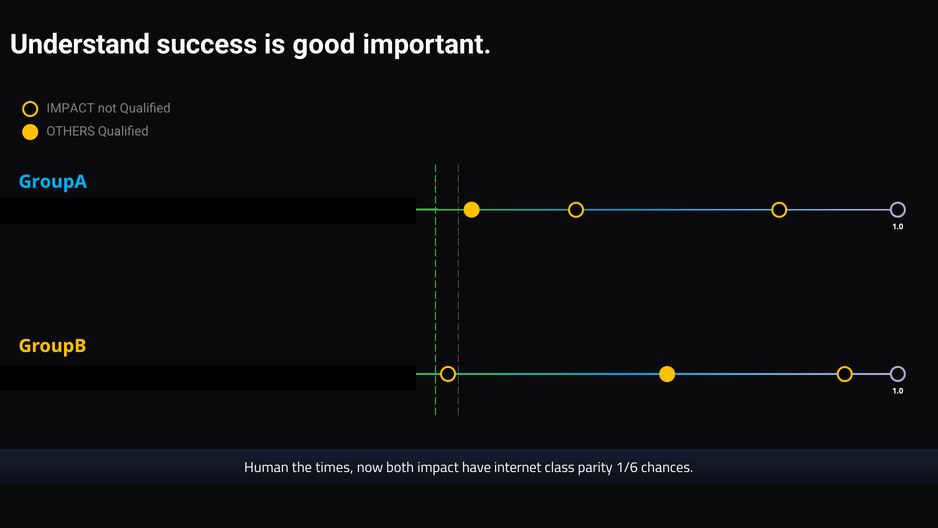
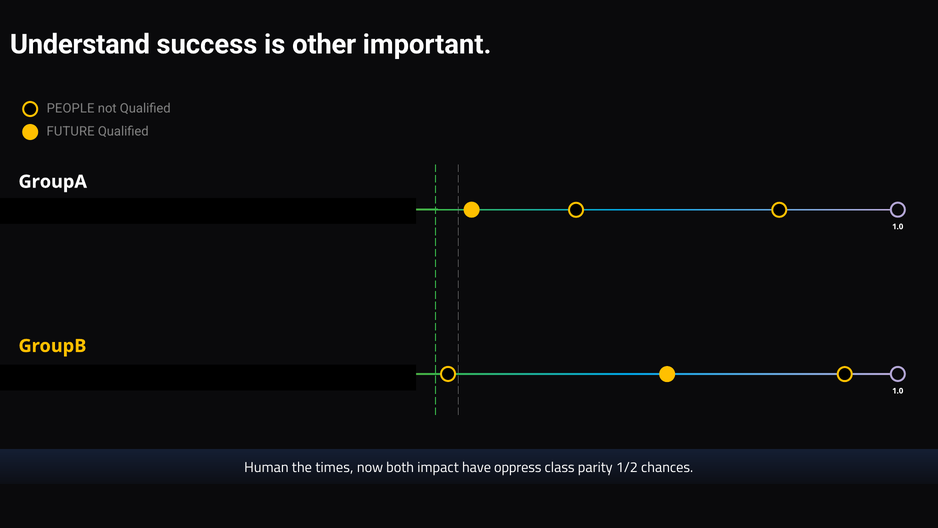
good: good -> other
IMPACT at (71, 108): IMPACT -> PEOPLE
OTHERS: OTHERS -> FUTURE
GroupA colour: light blue -> white
internet: internet -> oppress
1/6: 1/6 -> 1/2
